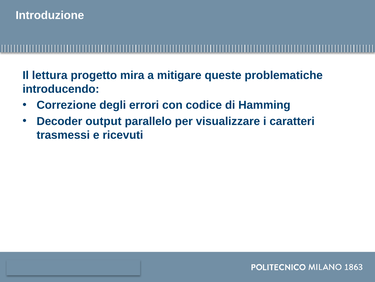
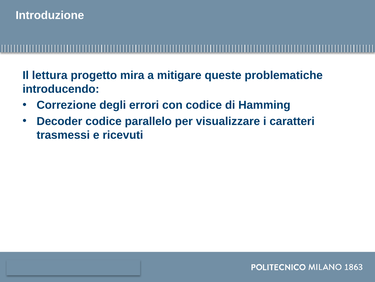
Decoder output: output -> codice
